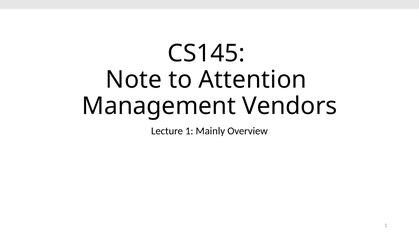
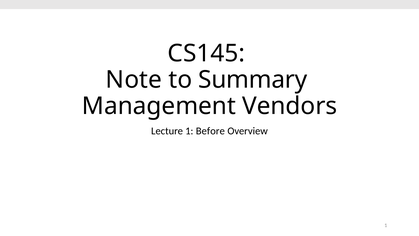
Attention: Attention -> Summary
Mainly: Mainly -> Before
